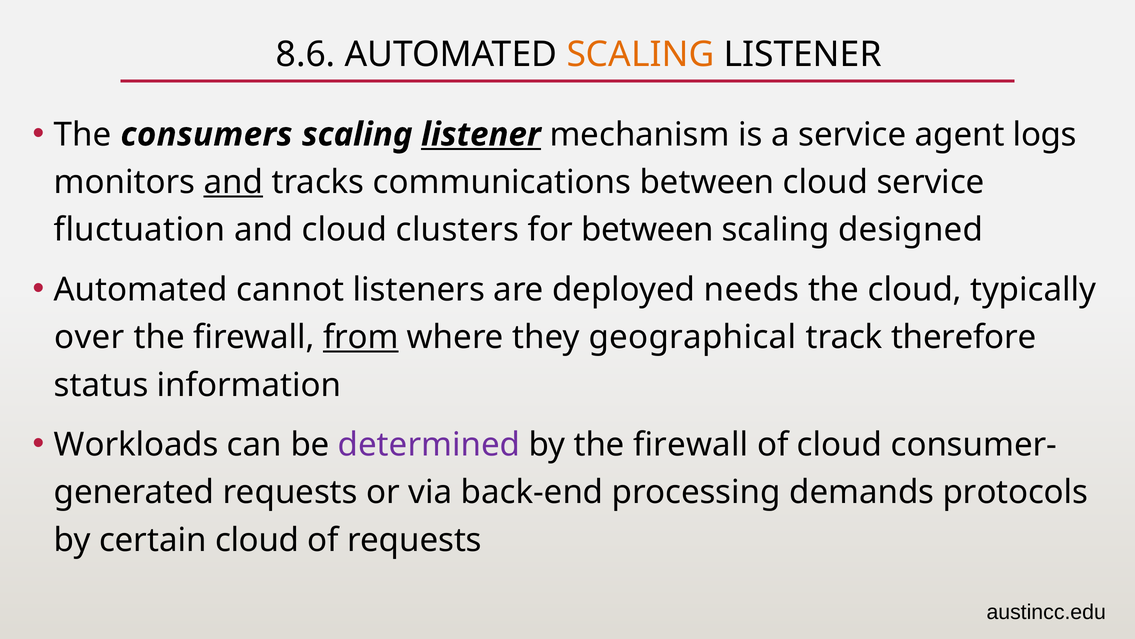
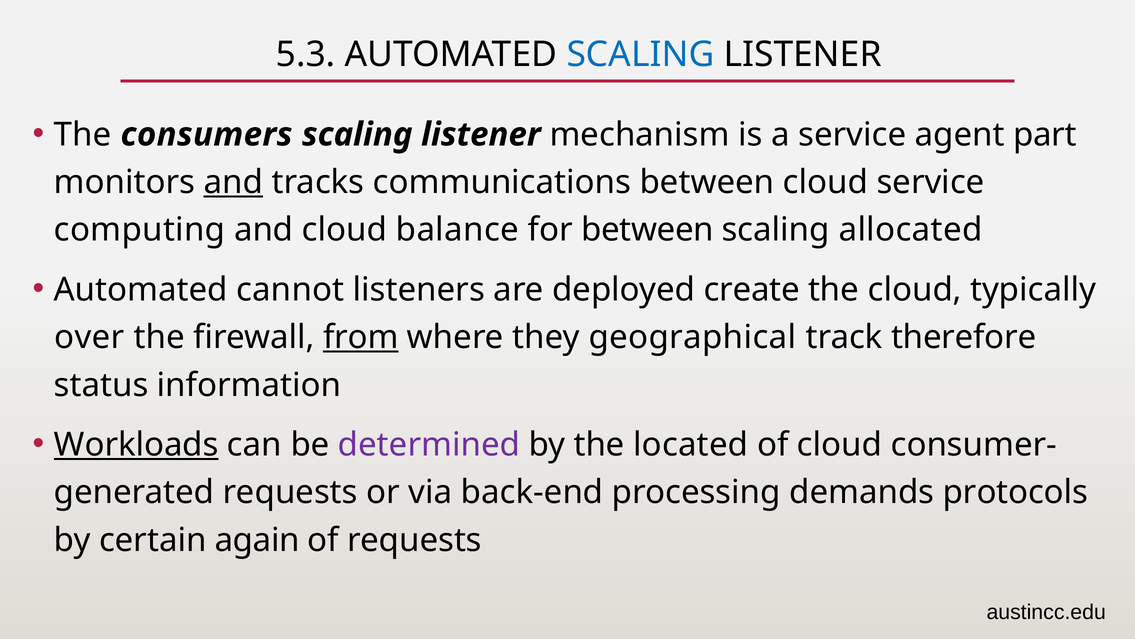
8.6: 8.6 -> 5.3
SCALING at (640, 54) colour: orange -> blue
listener at (481, 134) underline: present -> none
logs: logs -> part
fluctuation: fluctuation -> computing
clusters: clusters -> balance
designed: designed -> allocated
needs: needs -> create
Workloads underline: none -> present
by the firewall: firewall -> located
certain cloud: cloud -> again
